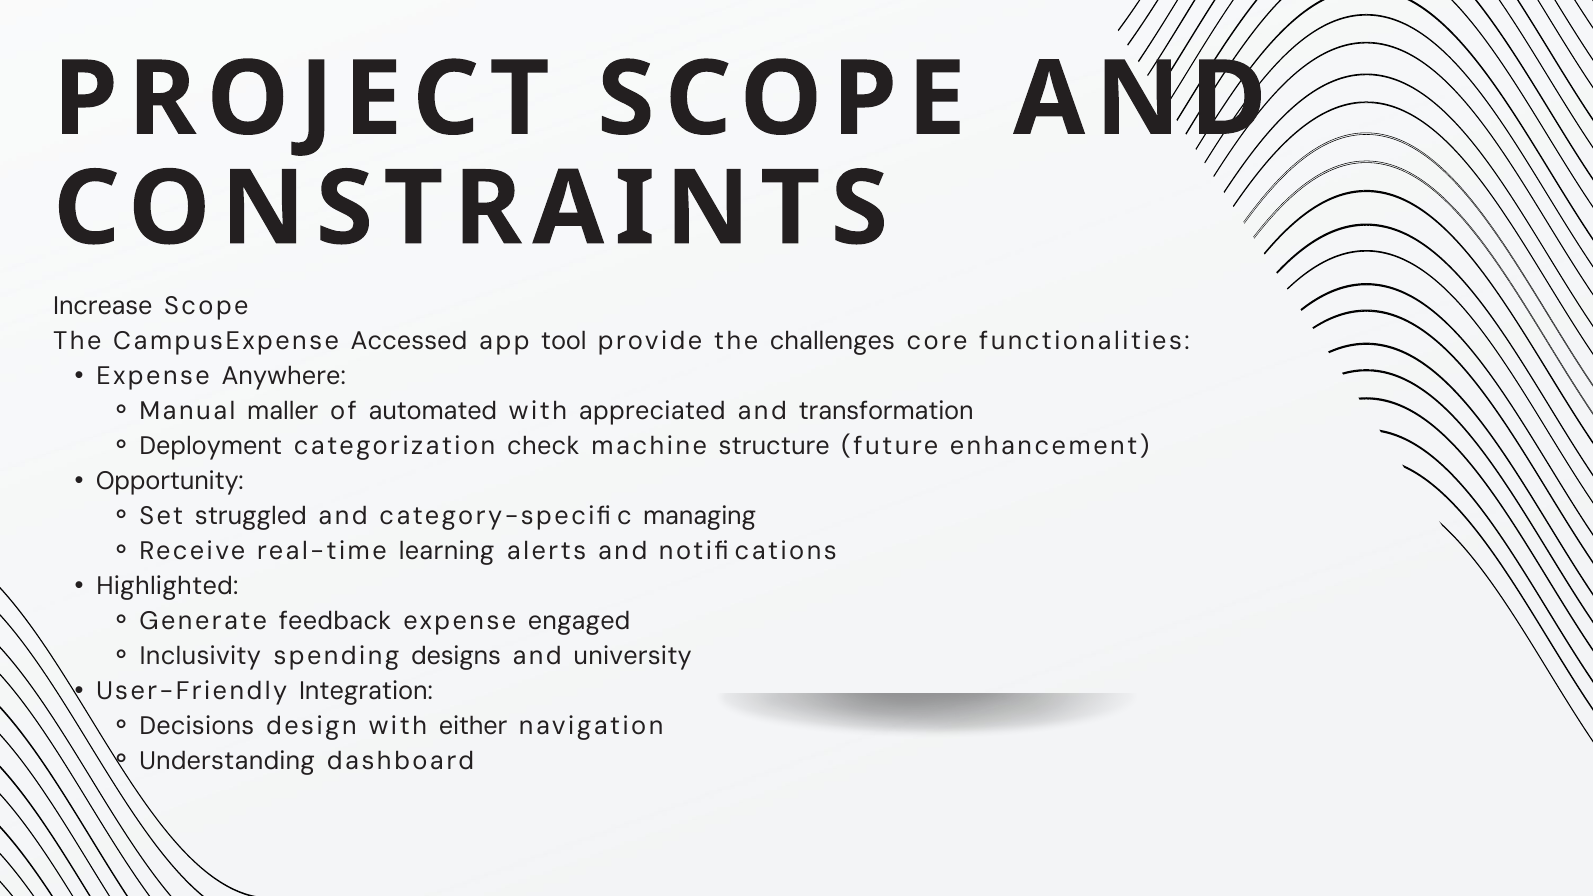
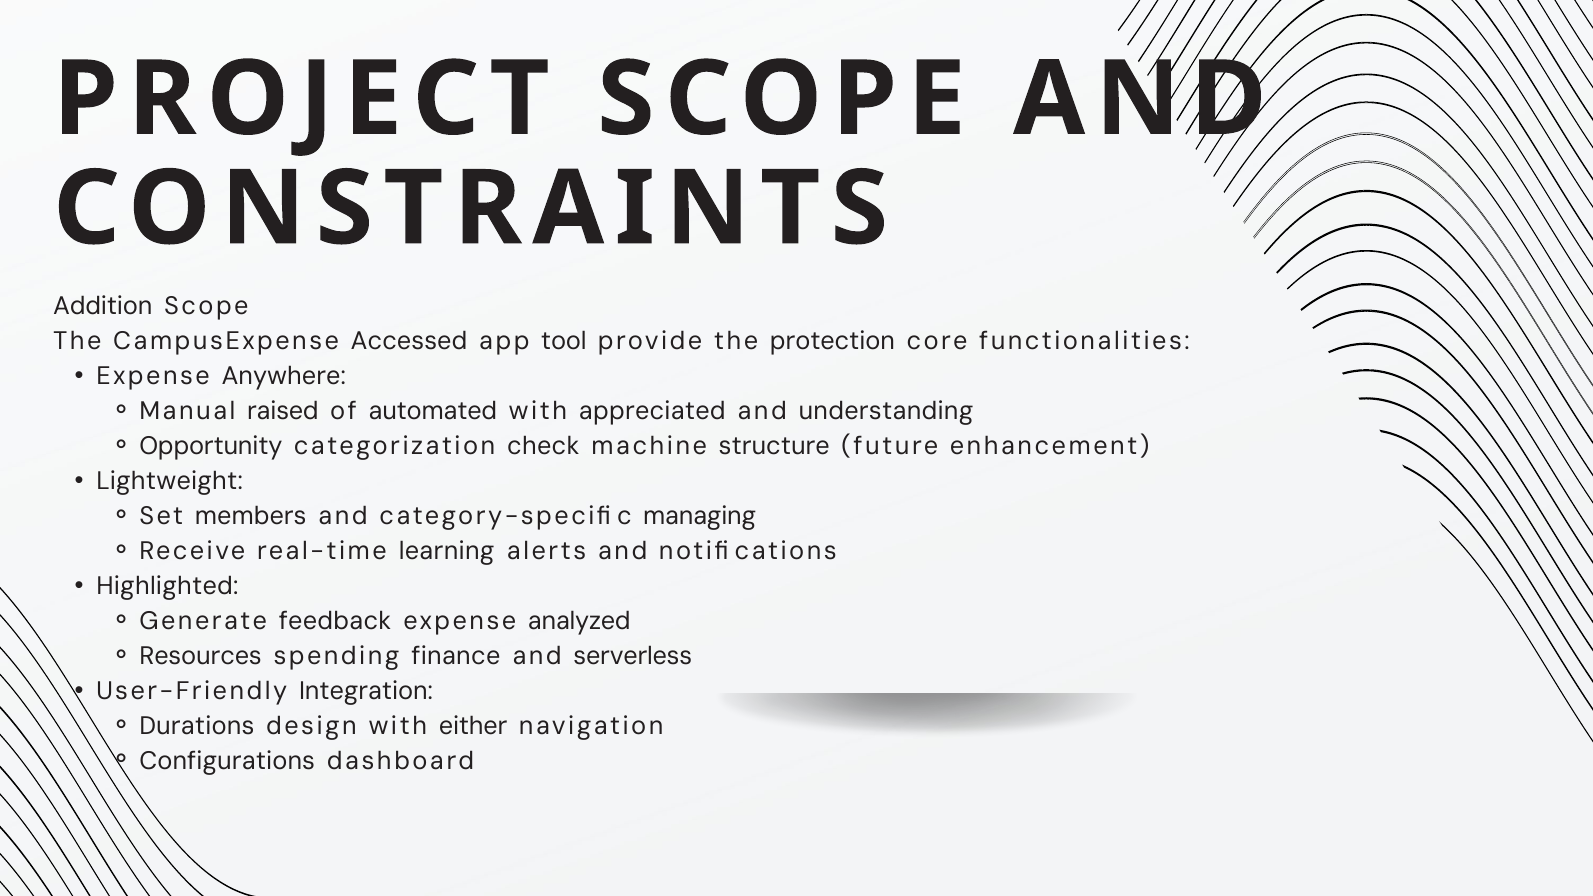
Increase: Increase -> Addition
challenges: challenges -> protection
maller: maller -> raised
transformation: transformation -> understanding
Deployment: Deployment -> Opportunity
Opportunity: Opportunity -> Lightweight
struggled: struggled -> members
engaged: engaged -> analyzed
Inclusivity: Inclusivity -> Resources
designs: designs -> finance
university: university -> serverless
Decisions: Decisions -> Durations
Understanding: Understanding -> Configurations
